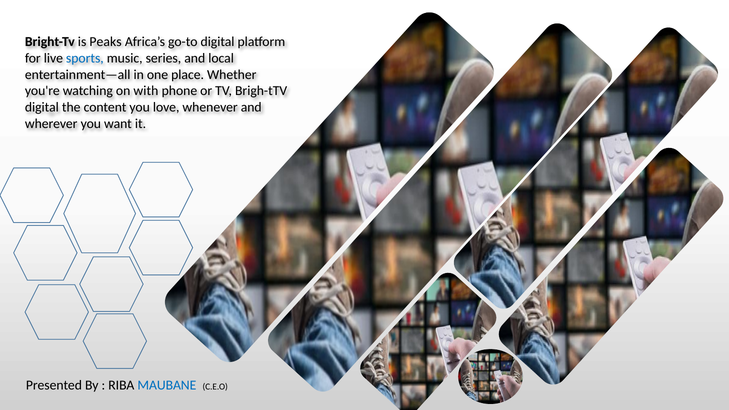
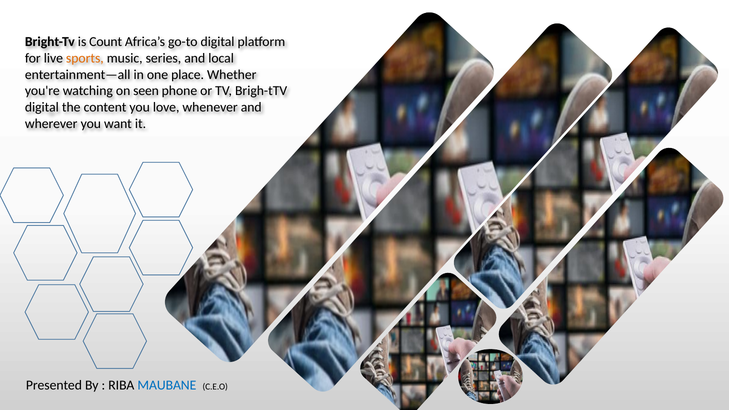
Peaks: Peaks -> Count
sports colour: blue -> orange
with: with -> seen
